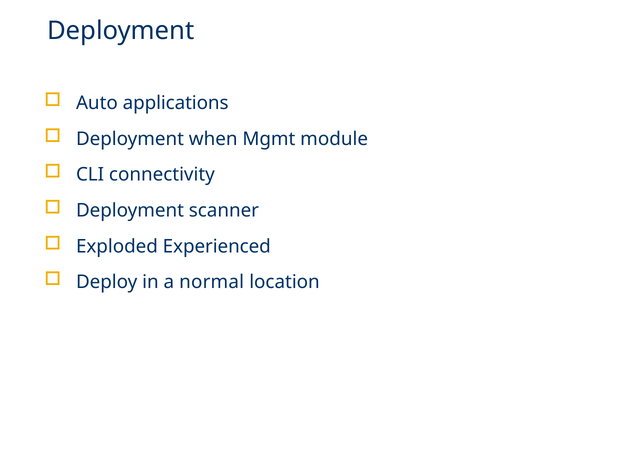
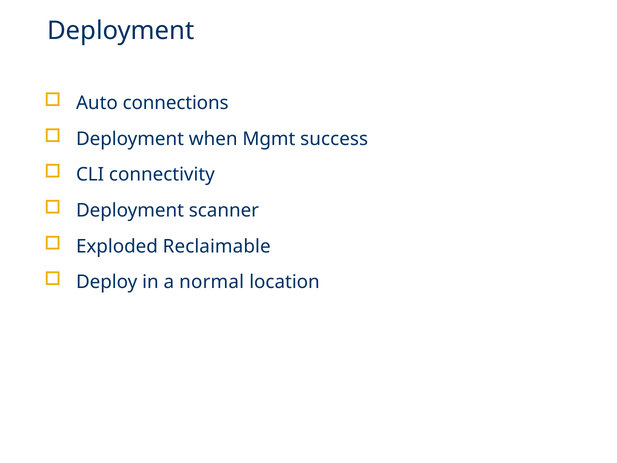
applications: applications -> connections
module: module -> success
Experienced: Experienced -> Reclaimable
